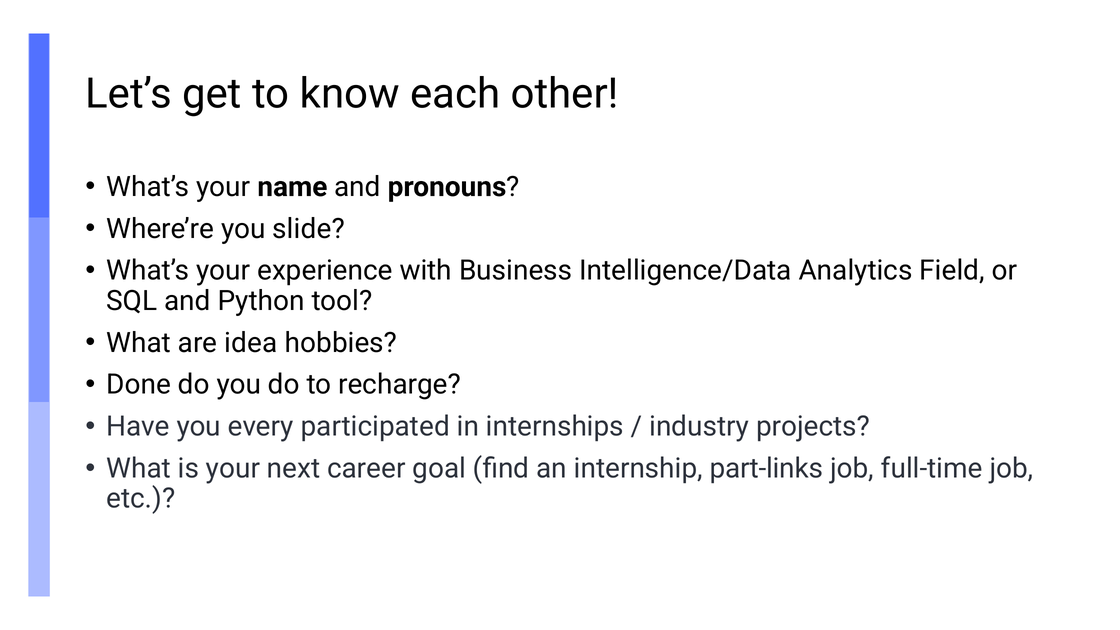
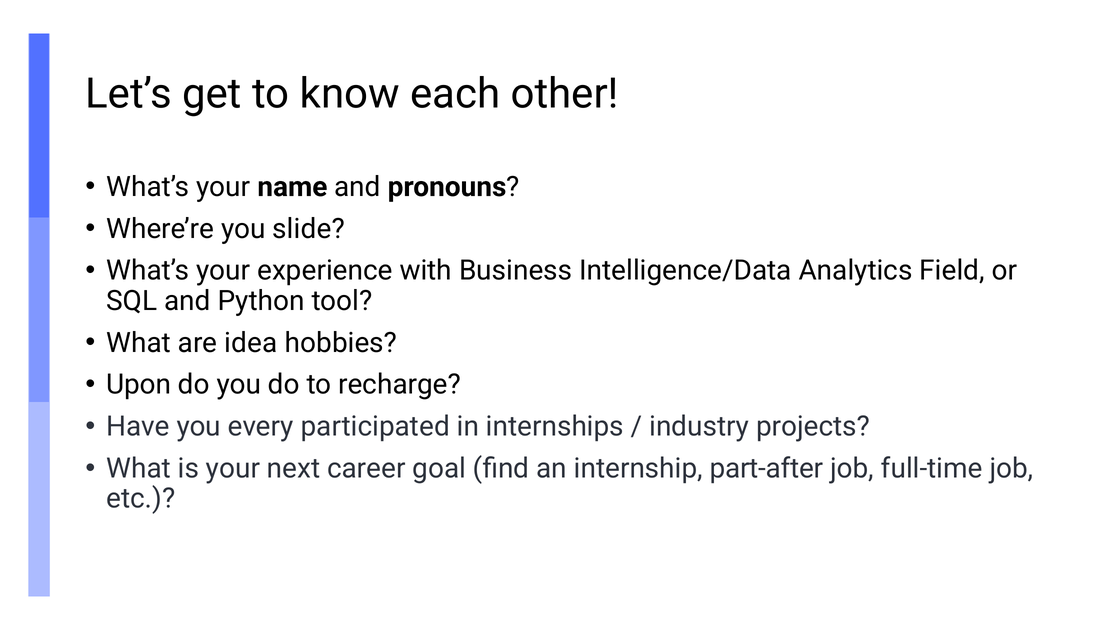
Done: Done -> Upon
part-links: part-links -> part-after
